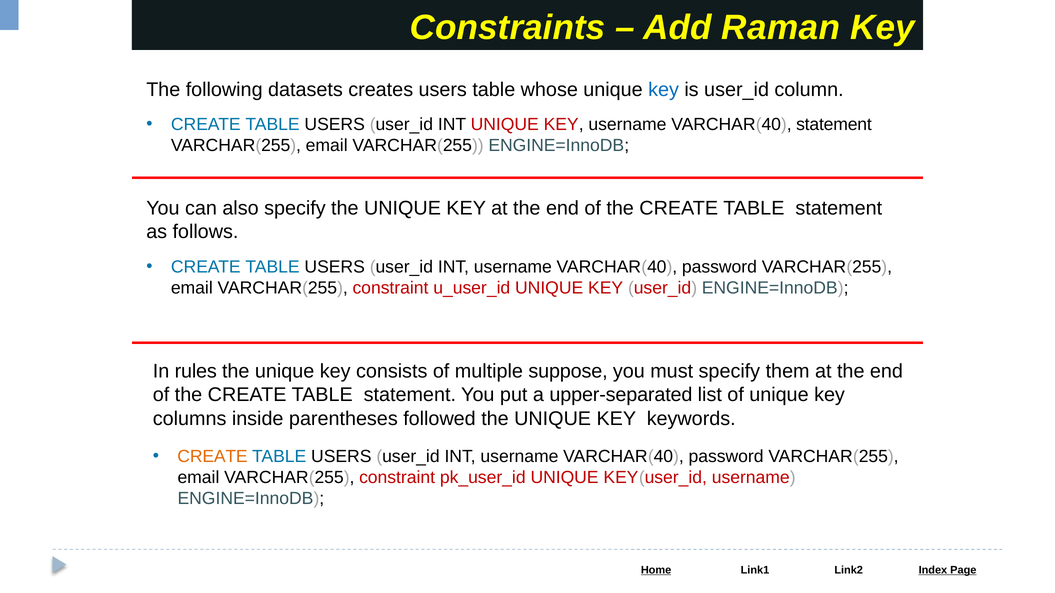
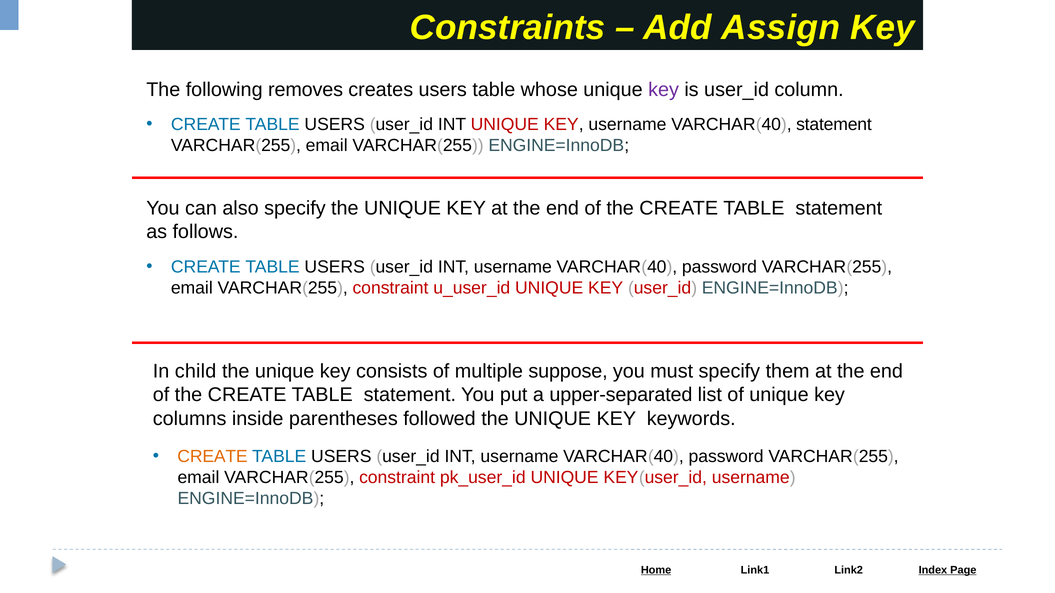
Raman: Raman -> Assign
datasets: datasets -> removes
key at (664, 90) colour: blue -> purple
rules: rules -> child
